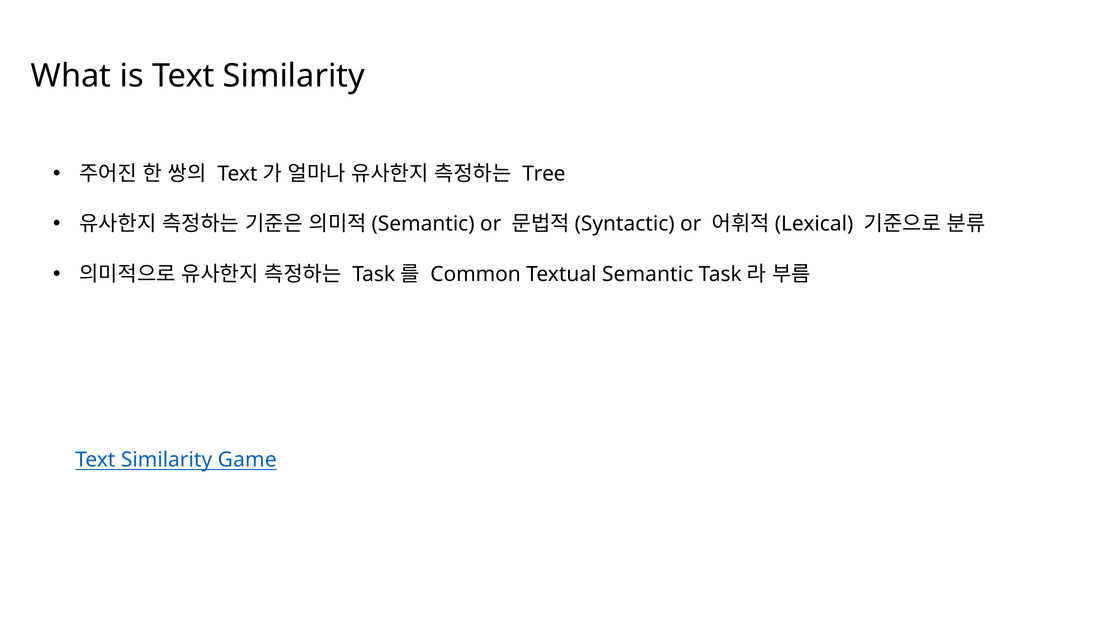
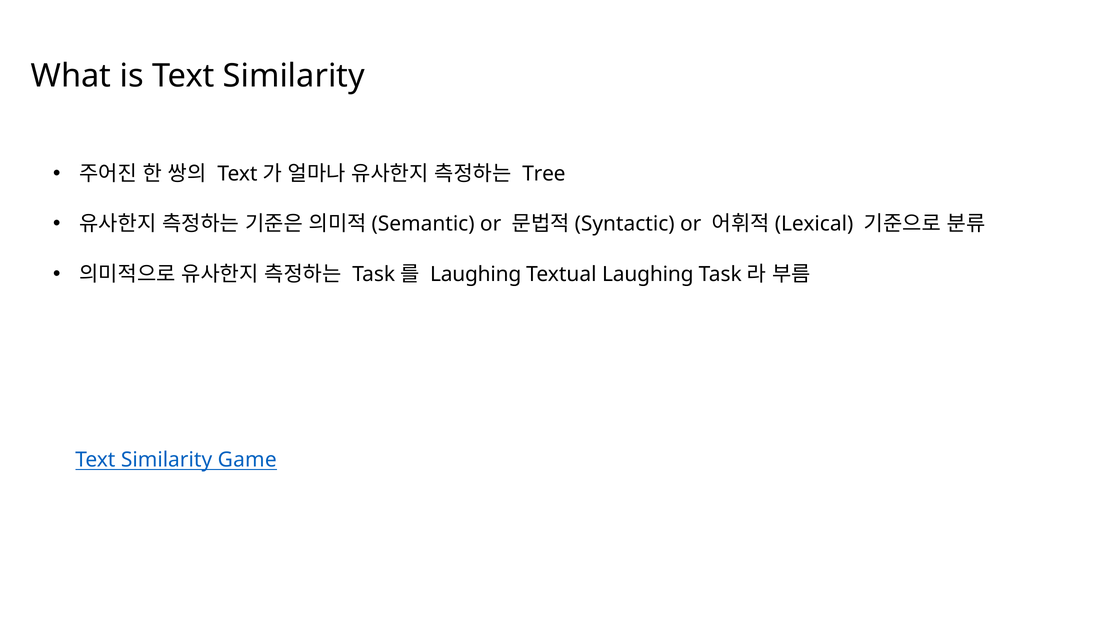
Common at (476, 274): Common -> Laughing
Textual Semantic: Semantic -> Laughing
